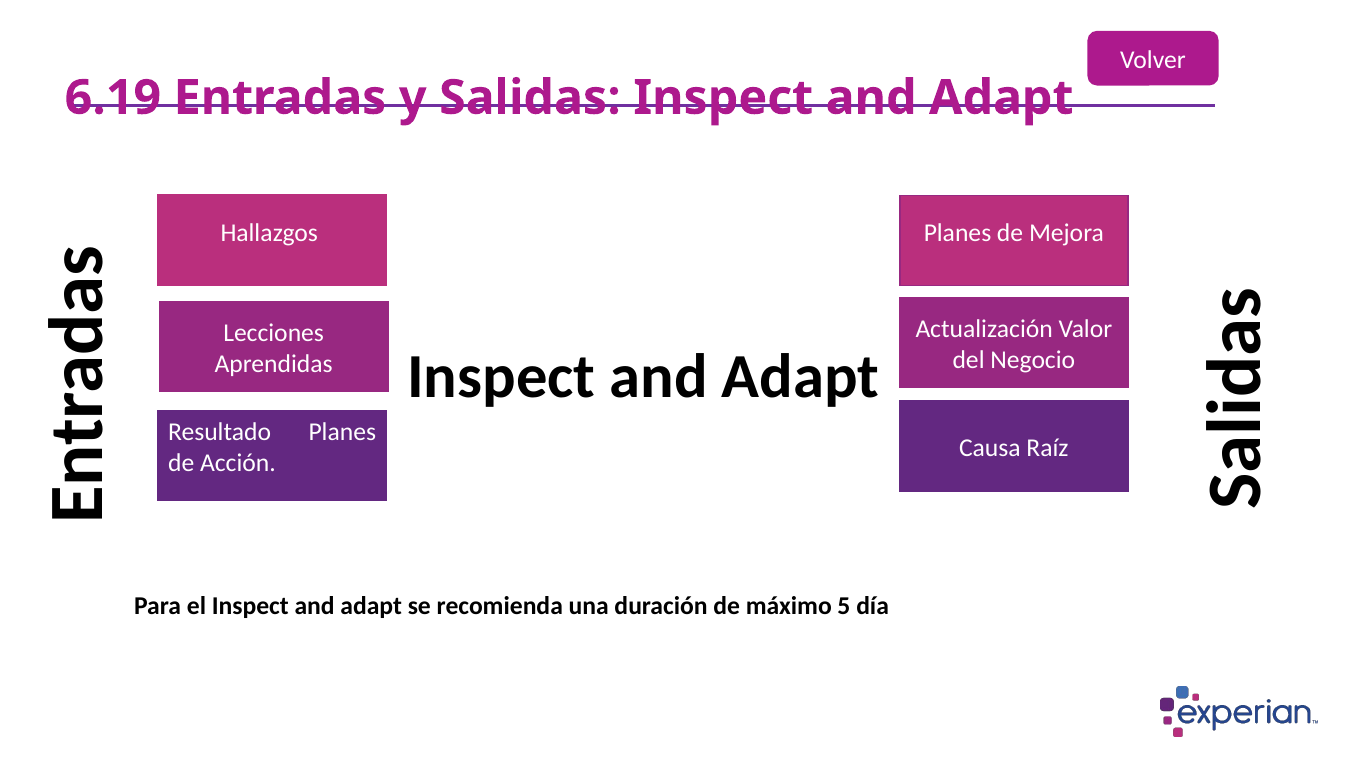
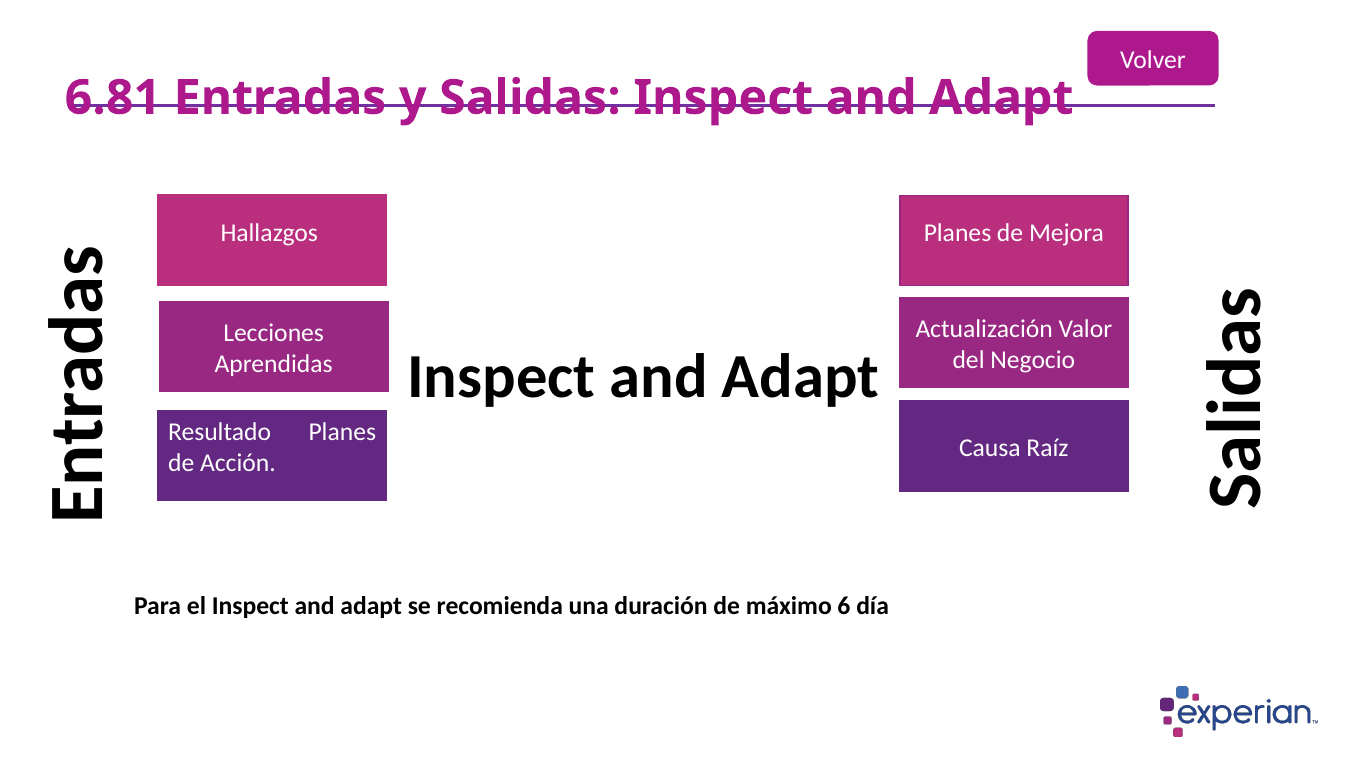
6.19: 6.19 -> 6.81
5: 5 -> 6
